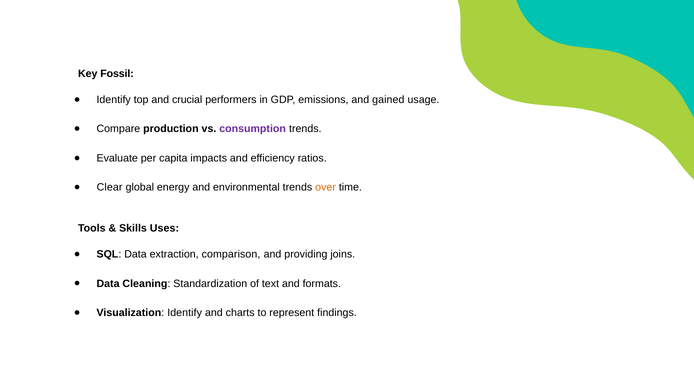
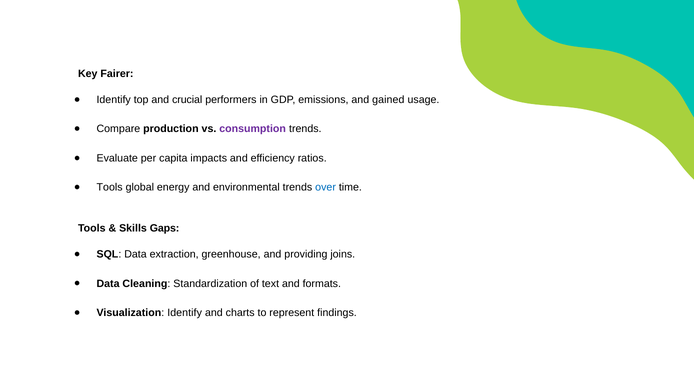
Fossil: Fossil -> Fairer
Clear at (110, 188): Clear -> Tools
over colour: orange -> blue
Uses: Uses -> Gaps
comparison: comparison -> greenhouse
